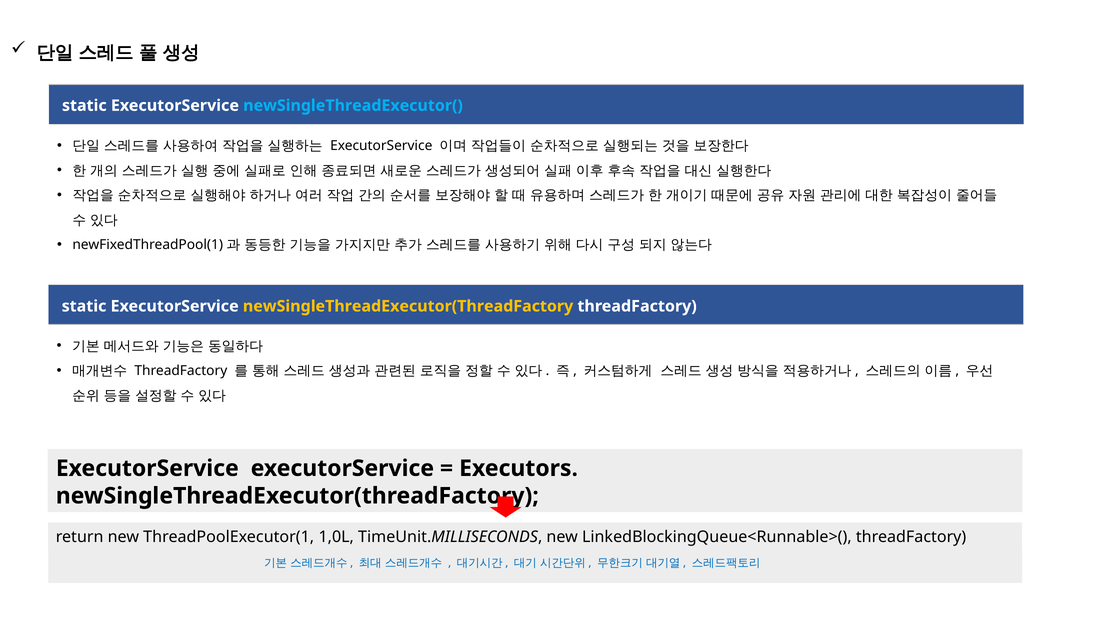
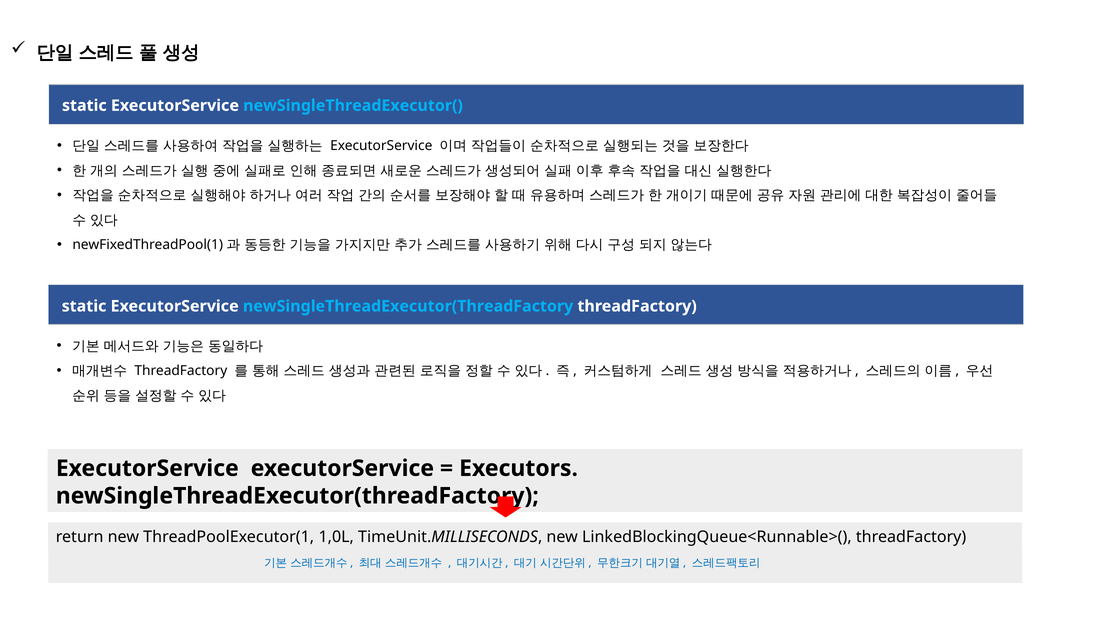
newSingleThreadExecutor(ThreadFactory at (408, 306) colour: yellow -> light blue
